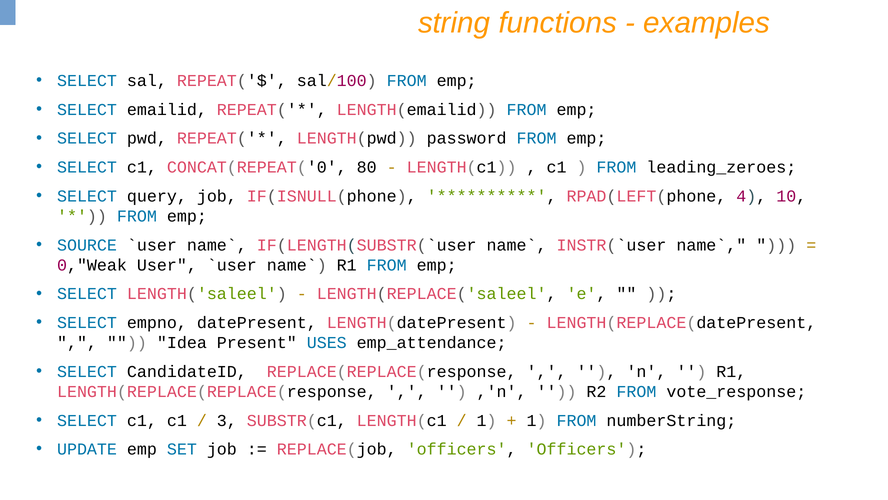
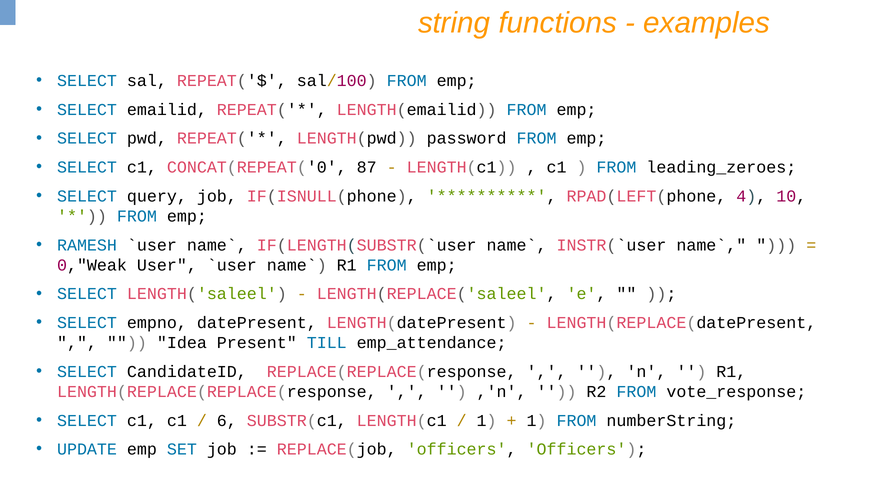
80: 80 -> 87
SOURCE: SOURCE -> RAMESH
USES: USES -> TILL
3: 3 -> 6
